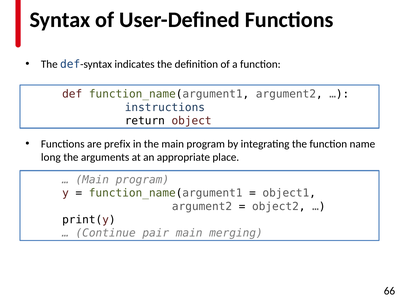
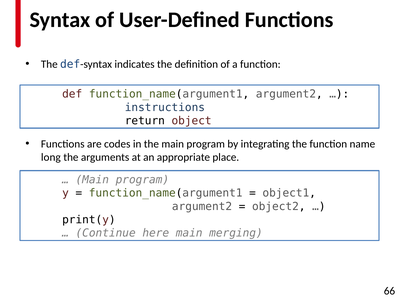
prefix: prefix -> codes
pair: pair -> here
